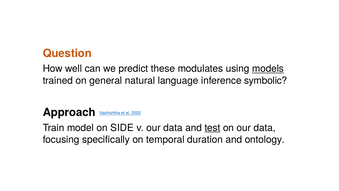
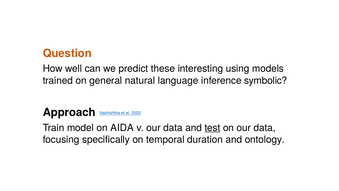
modulates: modulates -> interesting
models underline: present -> none
SIDE: SIDE -> AIDA
